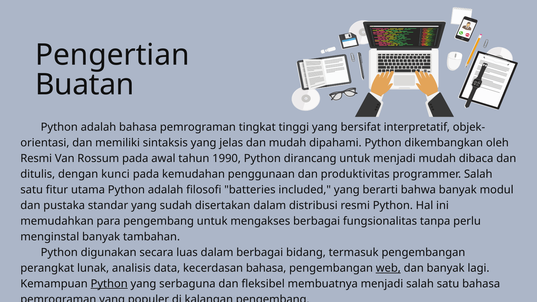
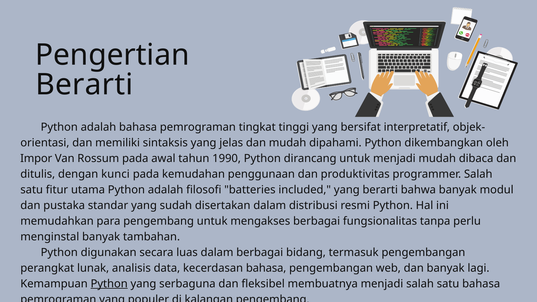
Buatan at (85, 85): Buatan -> Berarti
Resmi at (36, 158): Resmi -> Impor
web underline: present -> none
